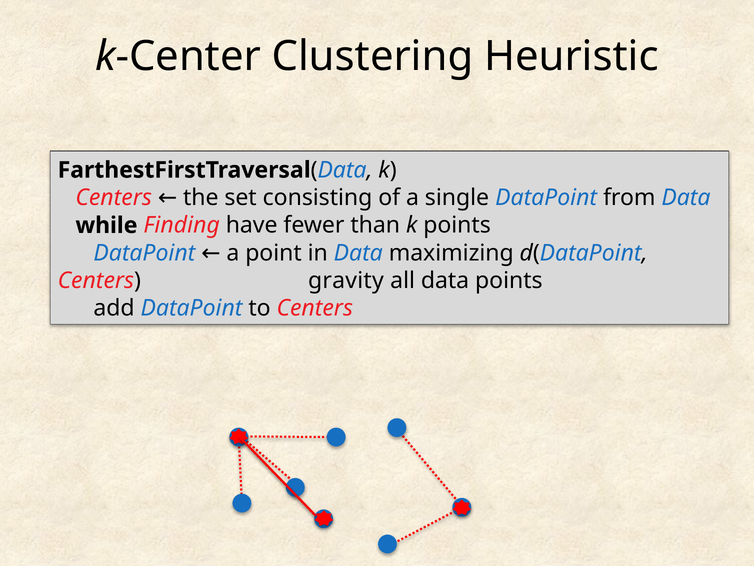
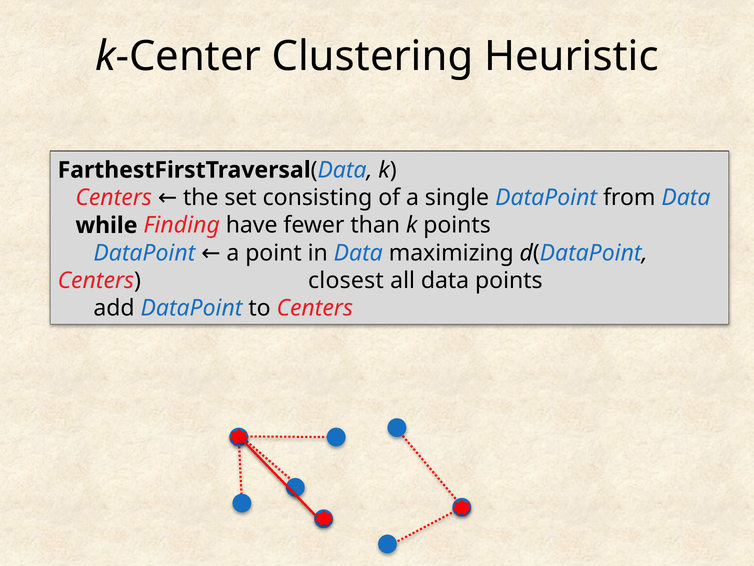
gravity: gravity -> closest
